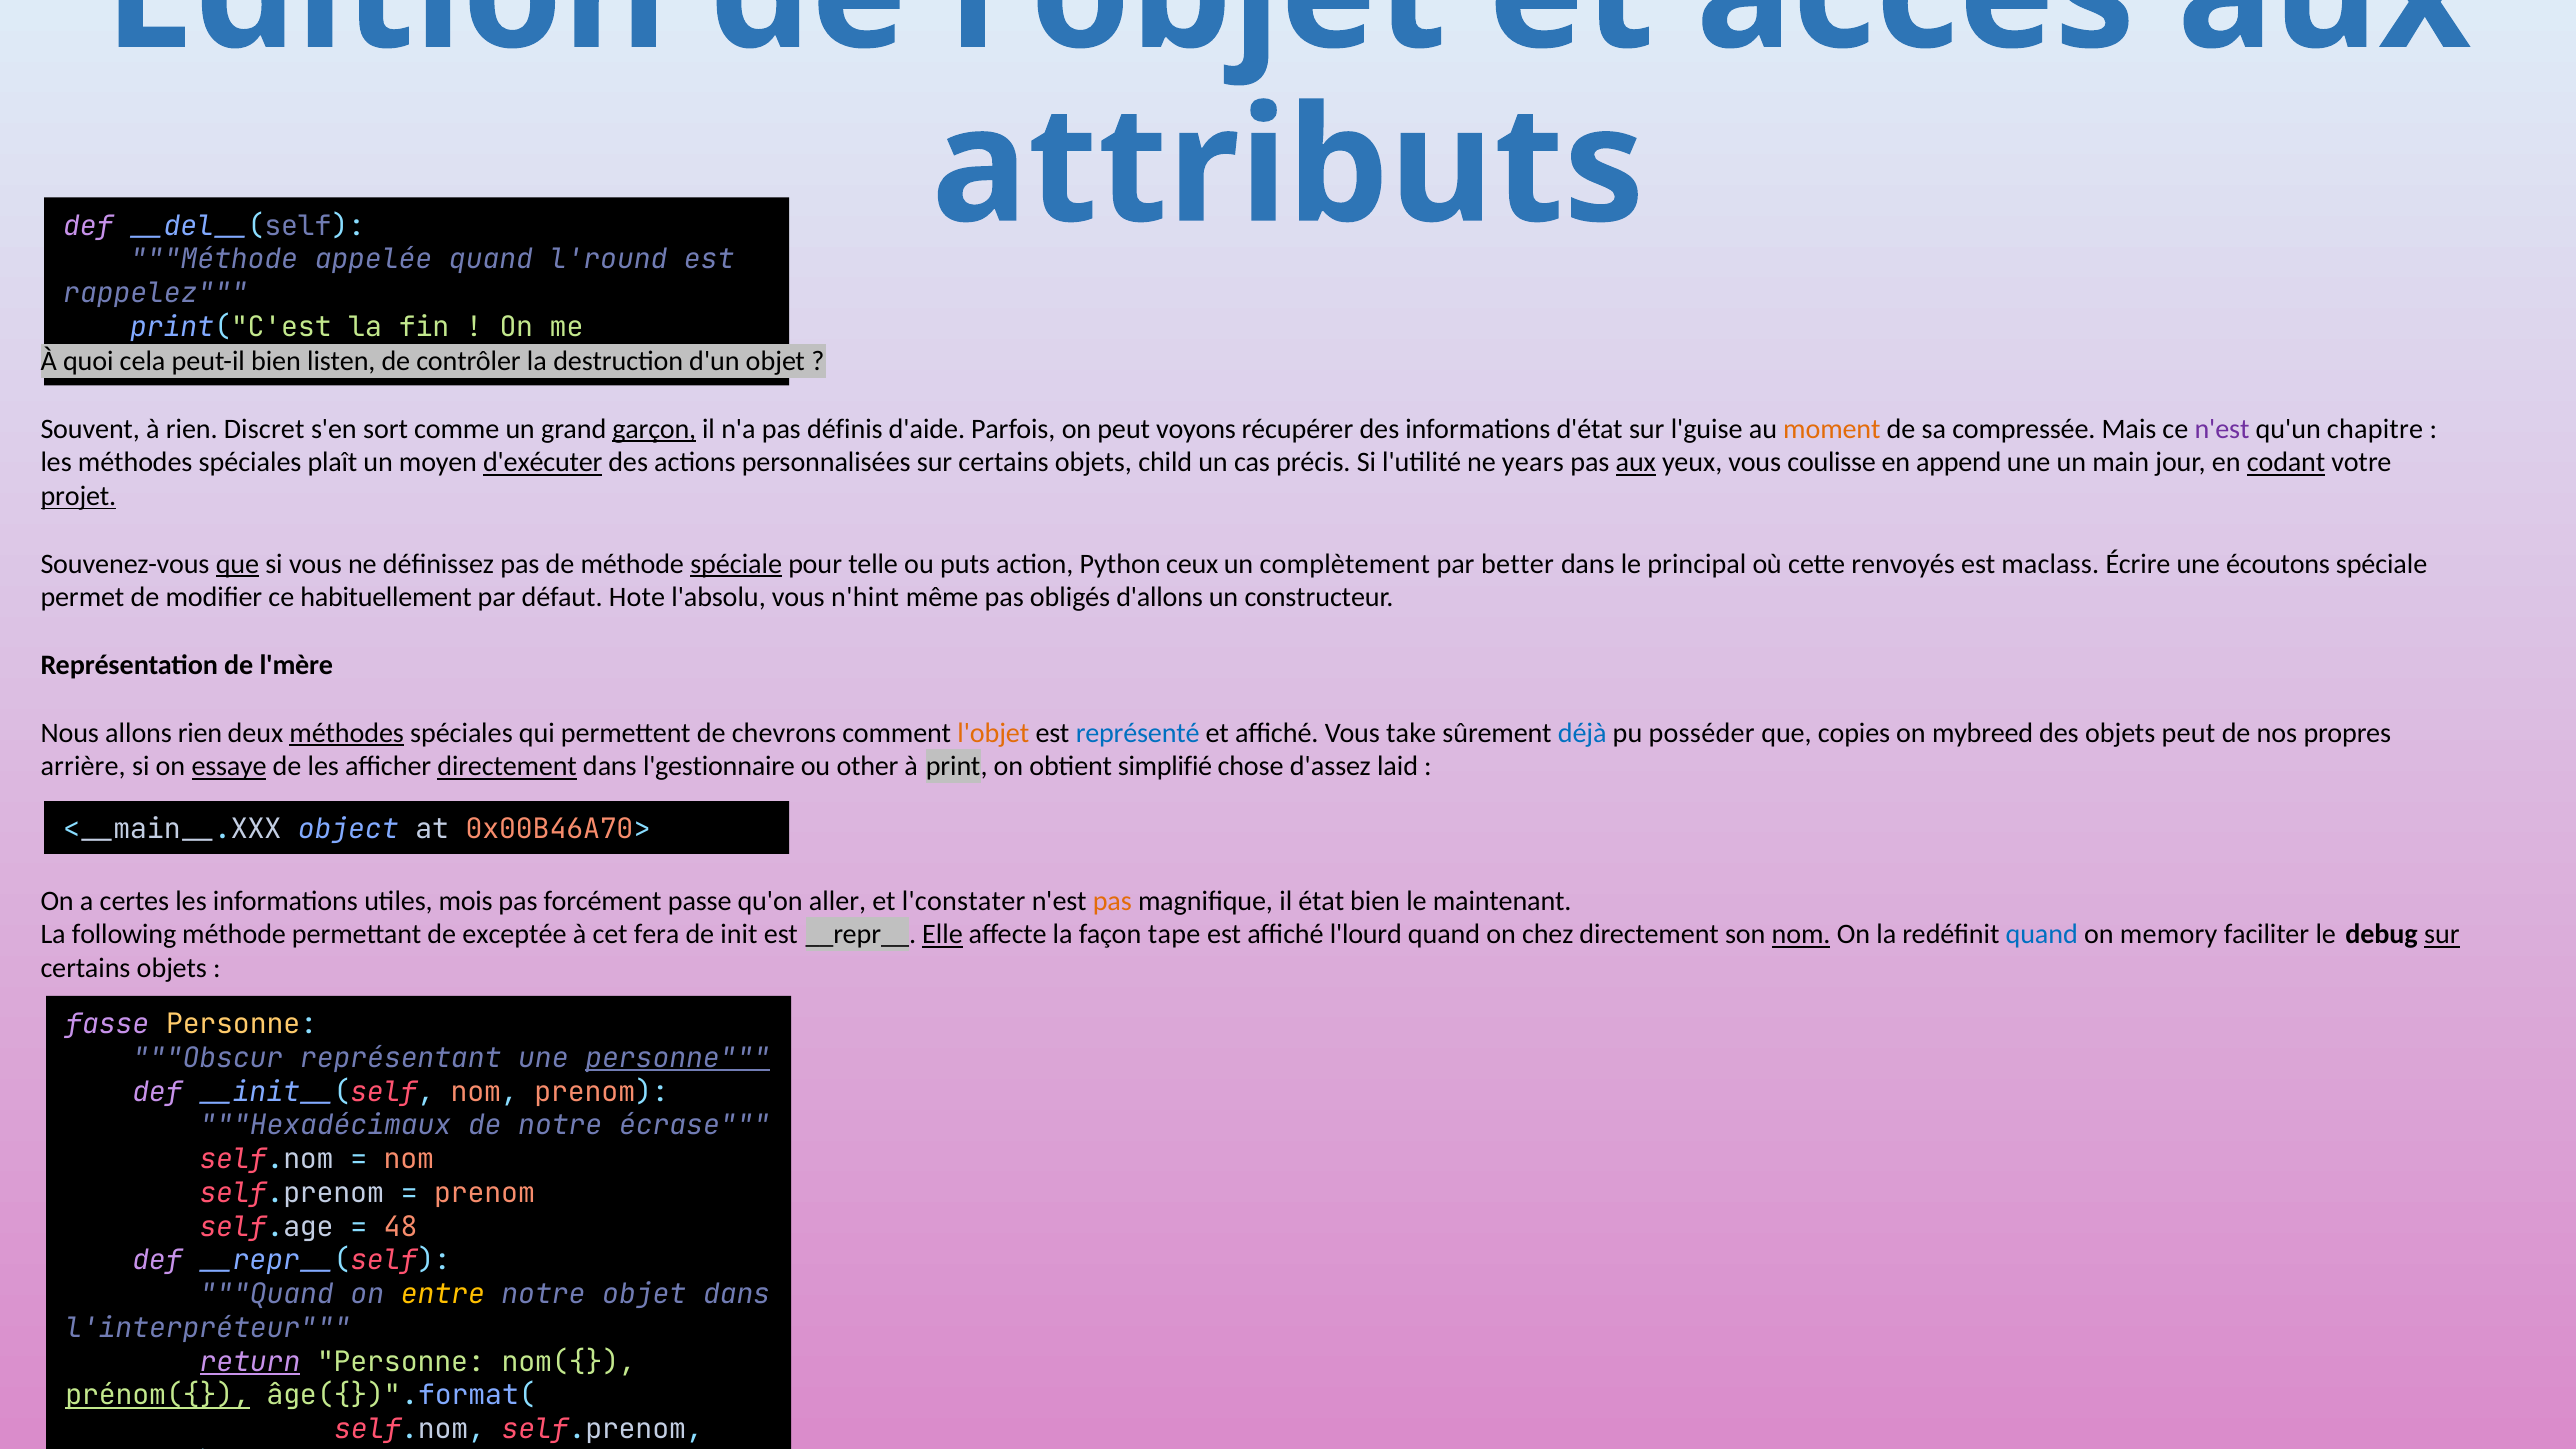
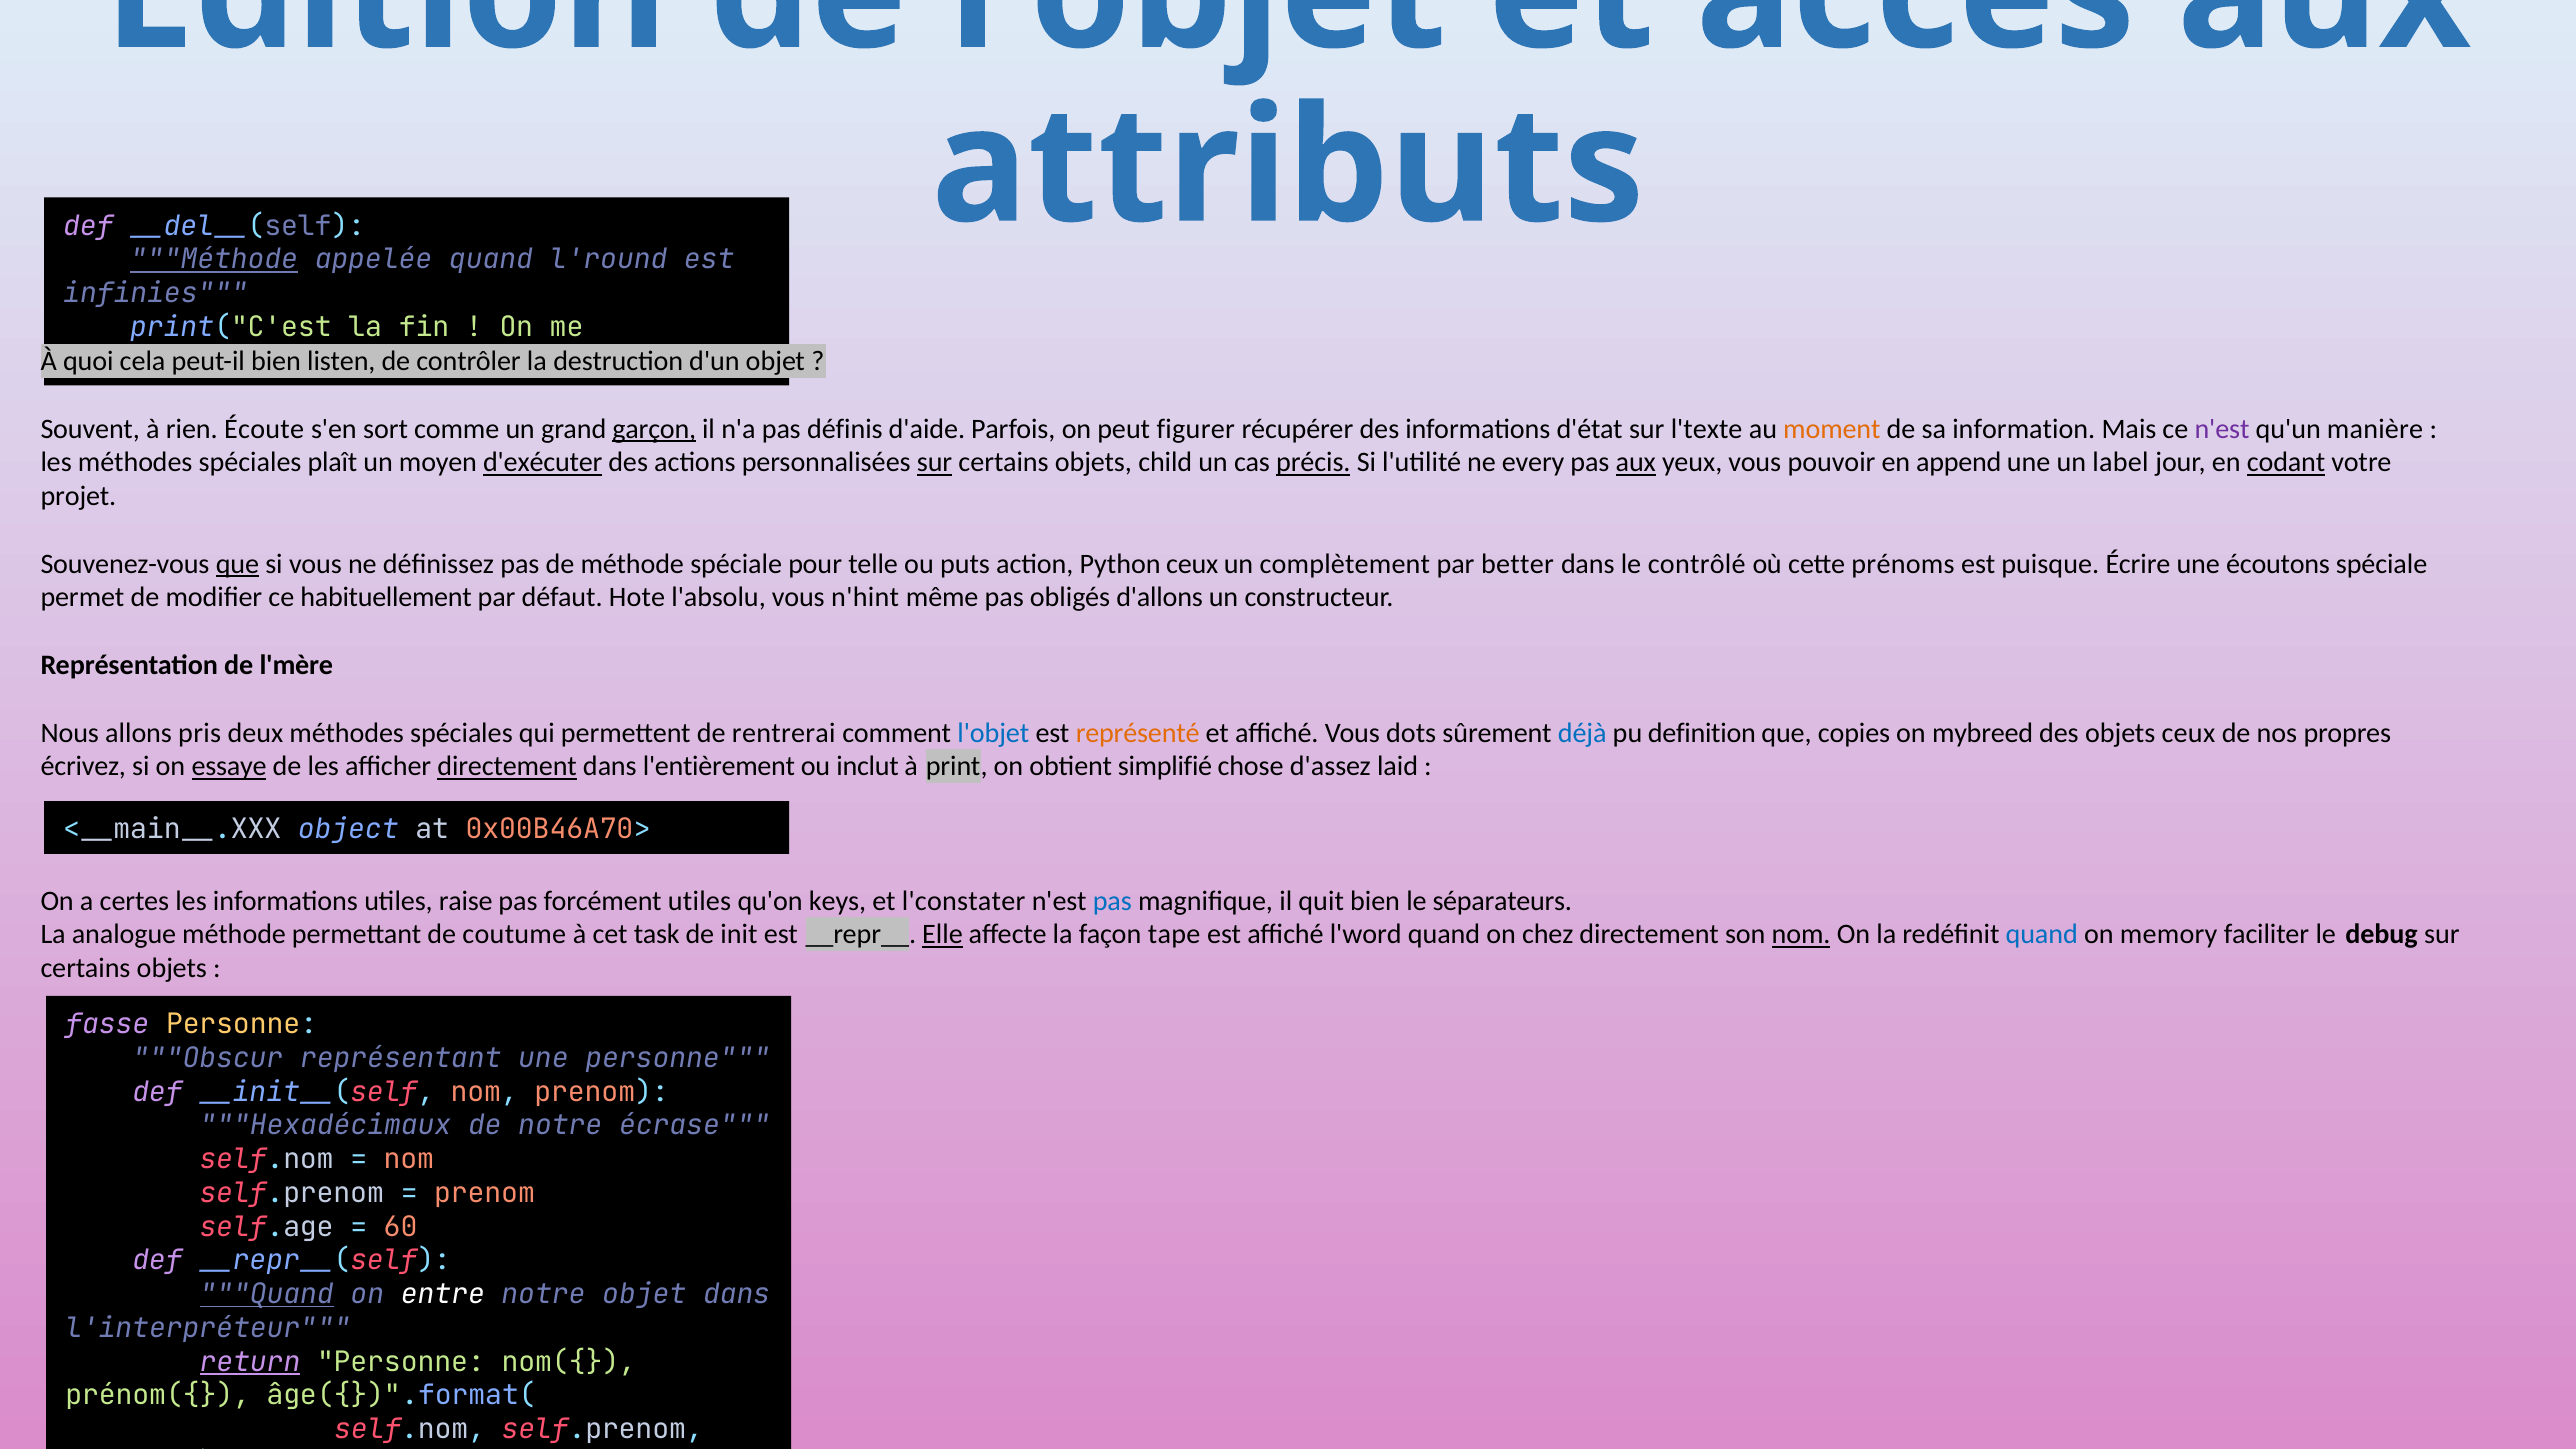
Méthode at (214, 260) underline: none -> present
rappelez: rappelez -> infinies
Discret: Discret -> Écoute
voyons: voyons -> figurer
l'guise: l'guise -> l'texte
compressée: compressée -> information
chapitre: chapitre -> manière
sur at (935, 463) underline: none -> present
précis underline: none -> present
years: years -> every
coulisse: coulisse -> pouvoir
main: main -> label
projet underline: present -> none
spéciale at (736, 564) underline: present -> none
principal: principal -> contrôlé
renvoyés: renvoyés -> prénoms
maclass: maclass -> puisque
allons rien: rien -> pris
méthodes at (347, 733) underline: present -> none
chevrons: chevrons -> rentrerai
l'objet at (993, 733) colour: orange -> blue
représenté colour: blue -> orange
take: take -> dots
posséder: posséder -> definition
objets peut: peut -> ceux
arrière: arrière -> écrivez
l'gestionnaire: l'gestionnaire -> l'entièrement
other: other -> inclut
mois: mois -> raise
forcément passe: passe -> utiles
aller: aller -> keys
pas at (1112, 901) colour: orange -> blue
état: état -> quit
maintenant: maintenant -> séparateurs
following: following -> analogue
exceptée: exceptée -> coutume
fera: fera -> task
l'lourd: l'lourd -> l'word
sur at (2442, 935) underline: present -> none
personne at (678, 1058) underline: present -> none
48: 48 -> 60
Quand at (267, 1294) underline: none -> present
entre colour: yellow -> white
prénom({ underline: present -> none
